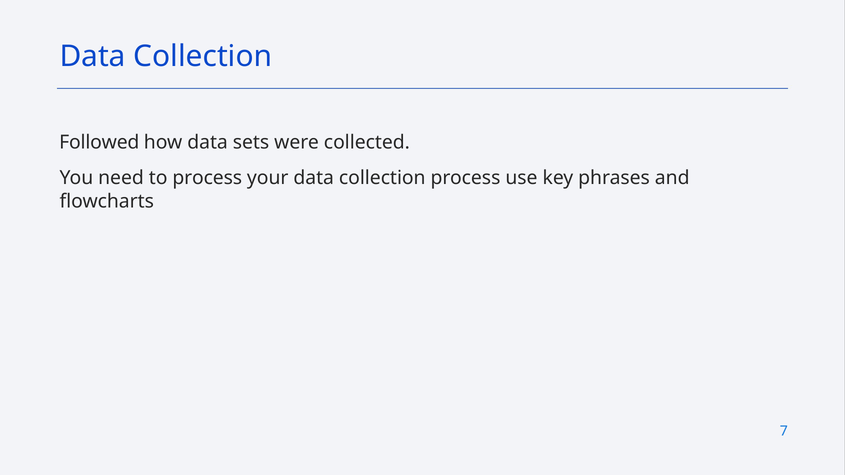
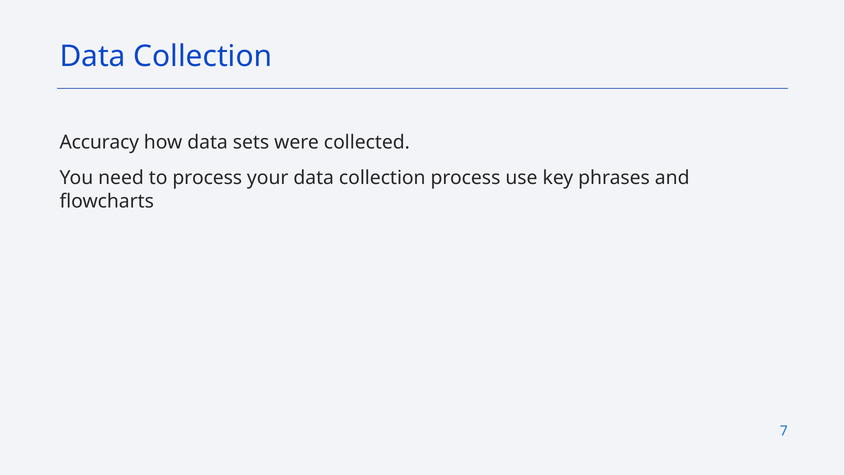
Followed: Followed -> Accuracy
